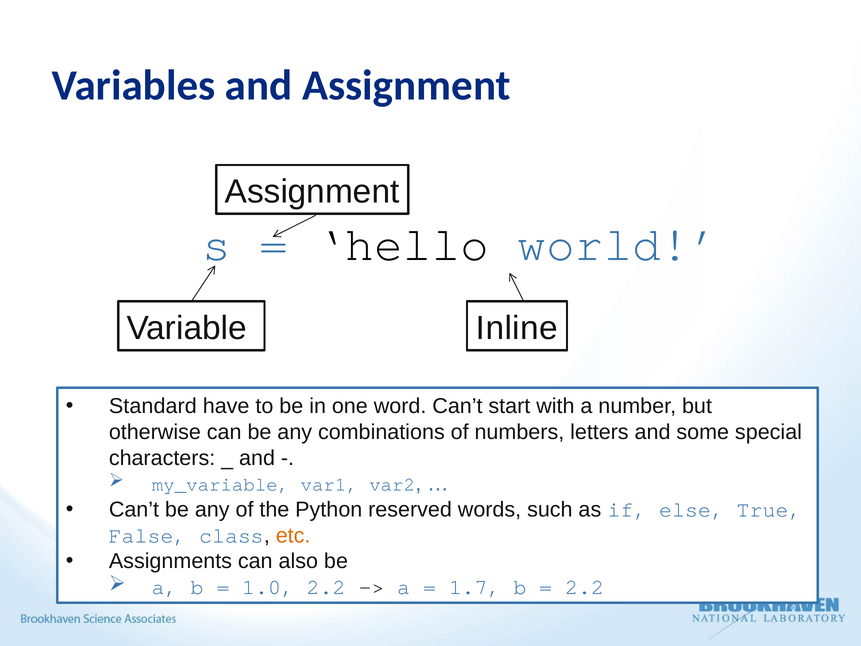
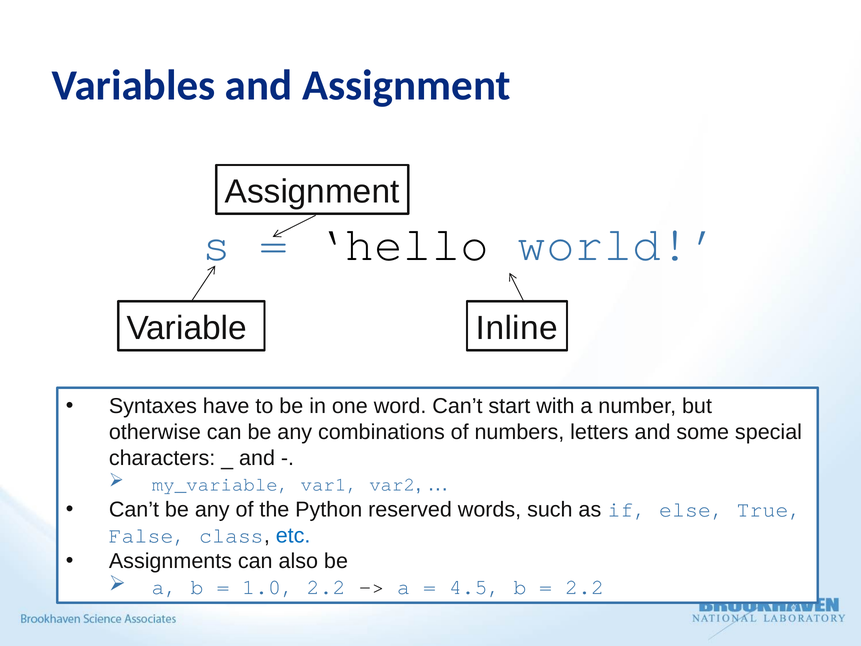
Standard: Standard -> Syntaxes
etc colour: orange -> blue
1.7: 1.7 -> 4.5
